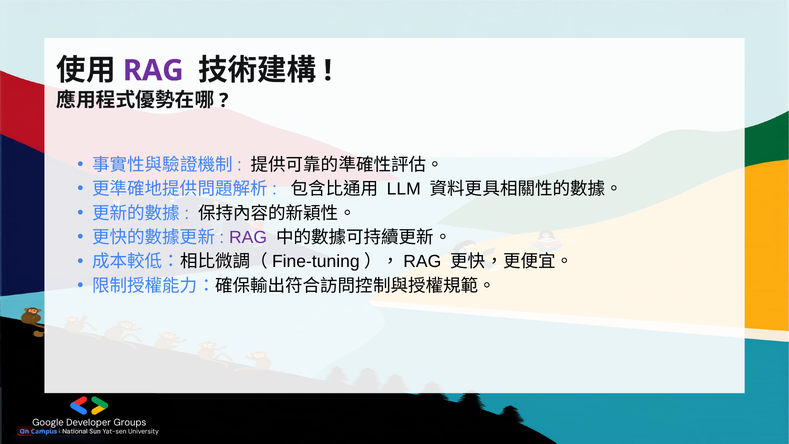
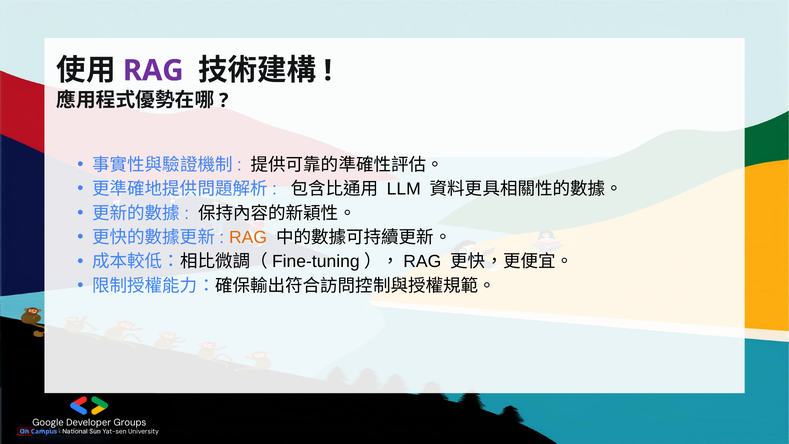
RAG at (248, 237) colour: purple -> orange
